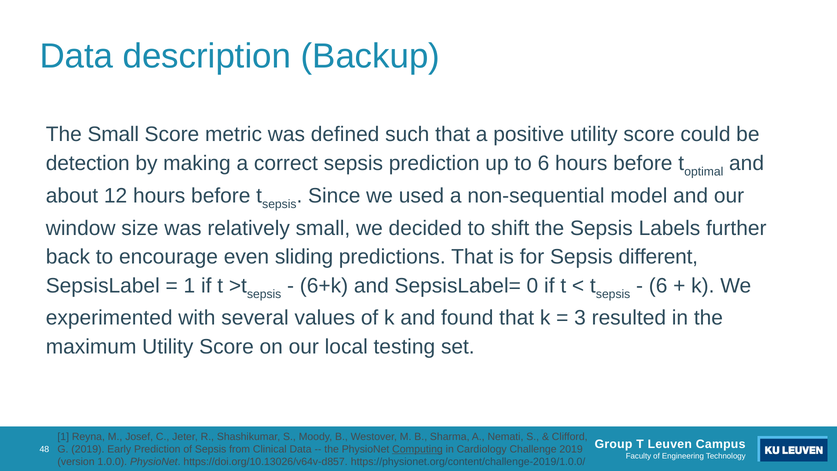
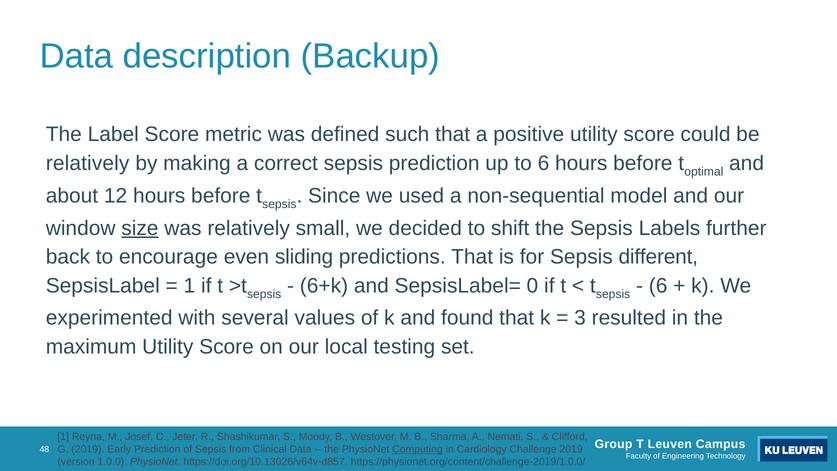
The Small: Small -> Label
detection at (88, 163): detection -> relatively
size underline: none -> present
